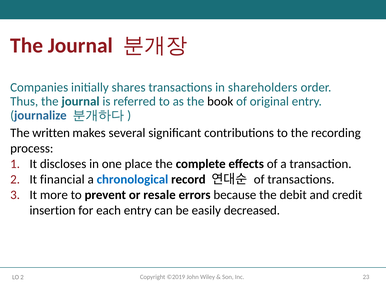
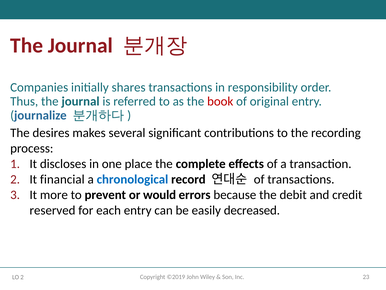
shareholders: shareholders -> responsibility
book colour: black -> red
written: written -> desires
resale: resale -> would
insertion: insertion -> reserved
